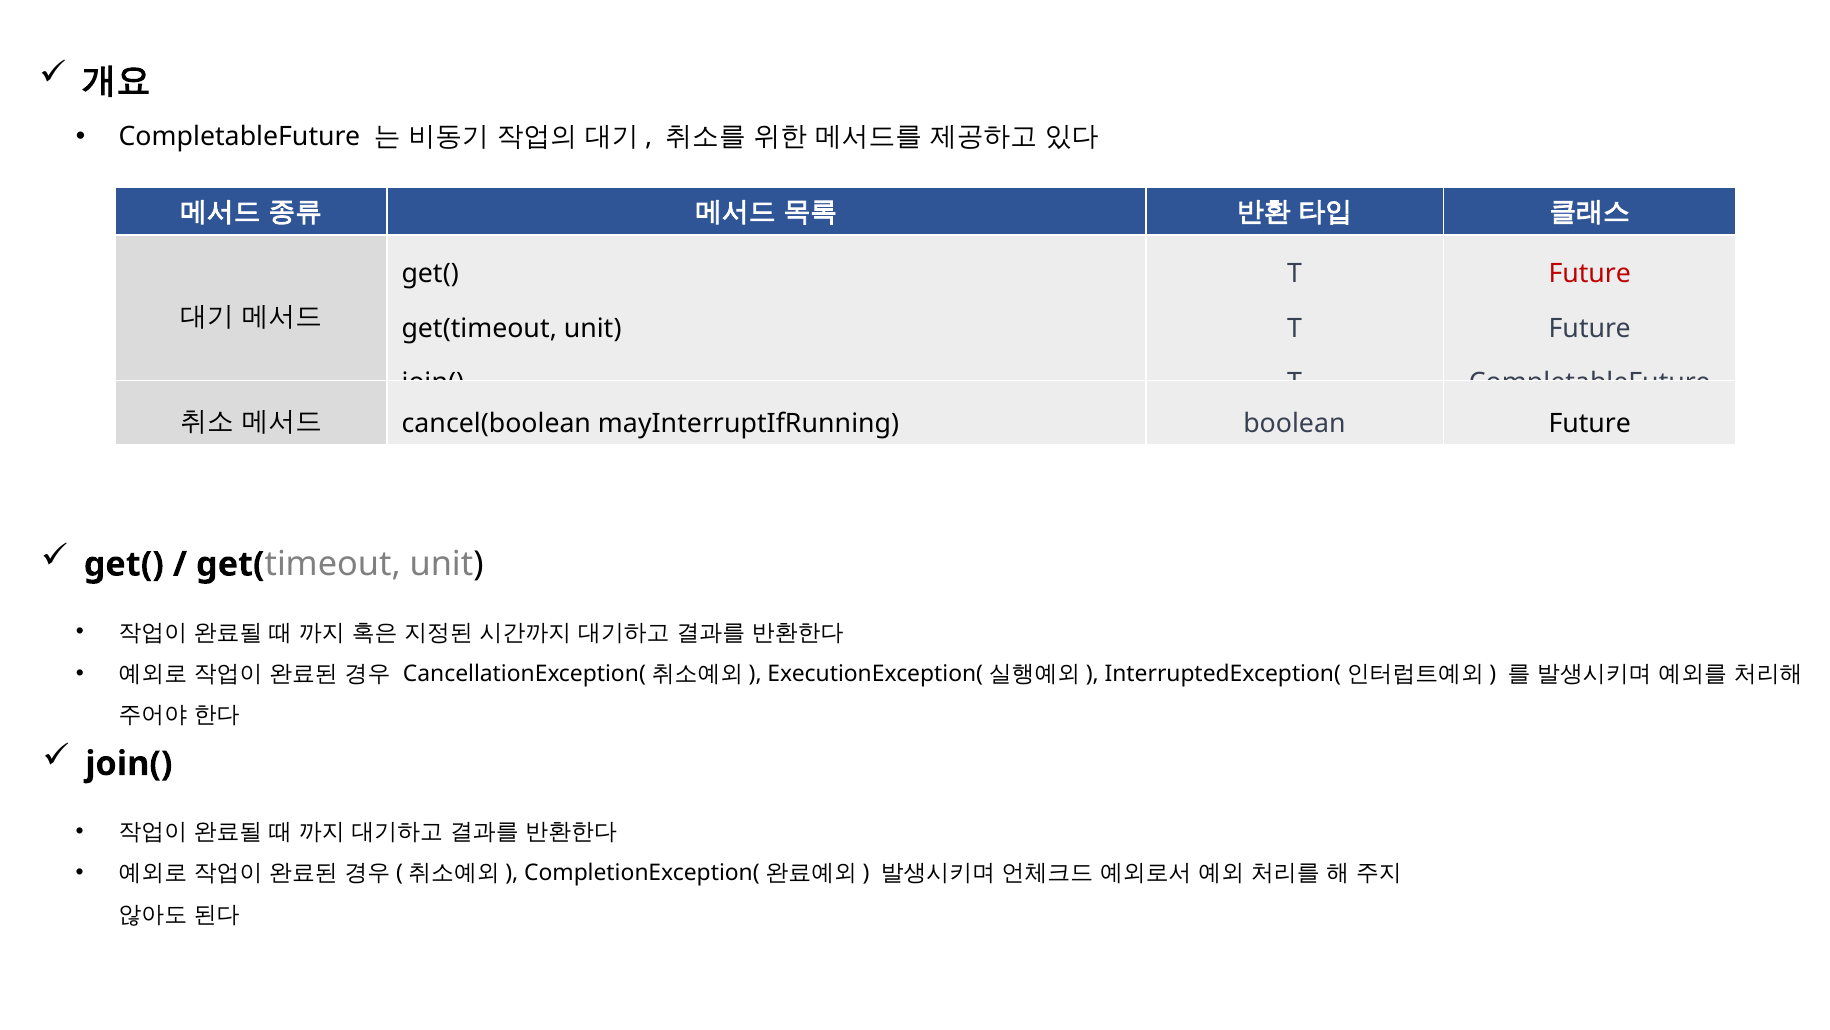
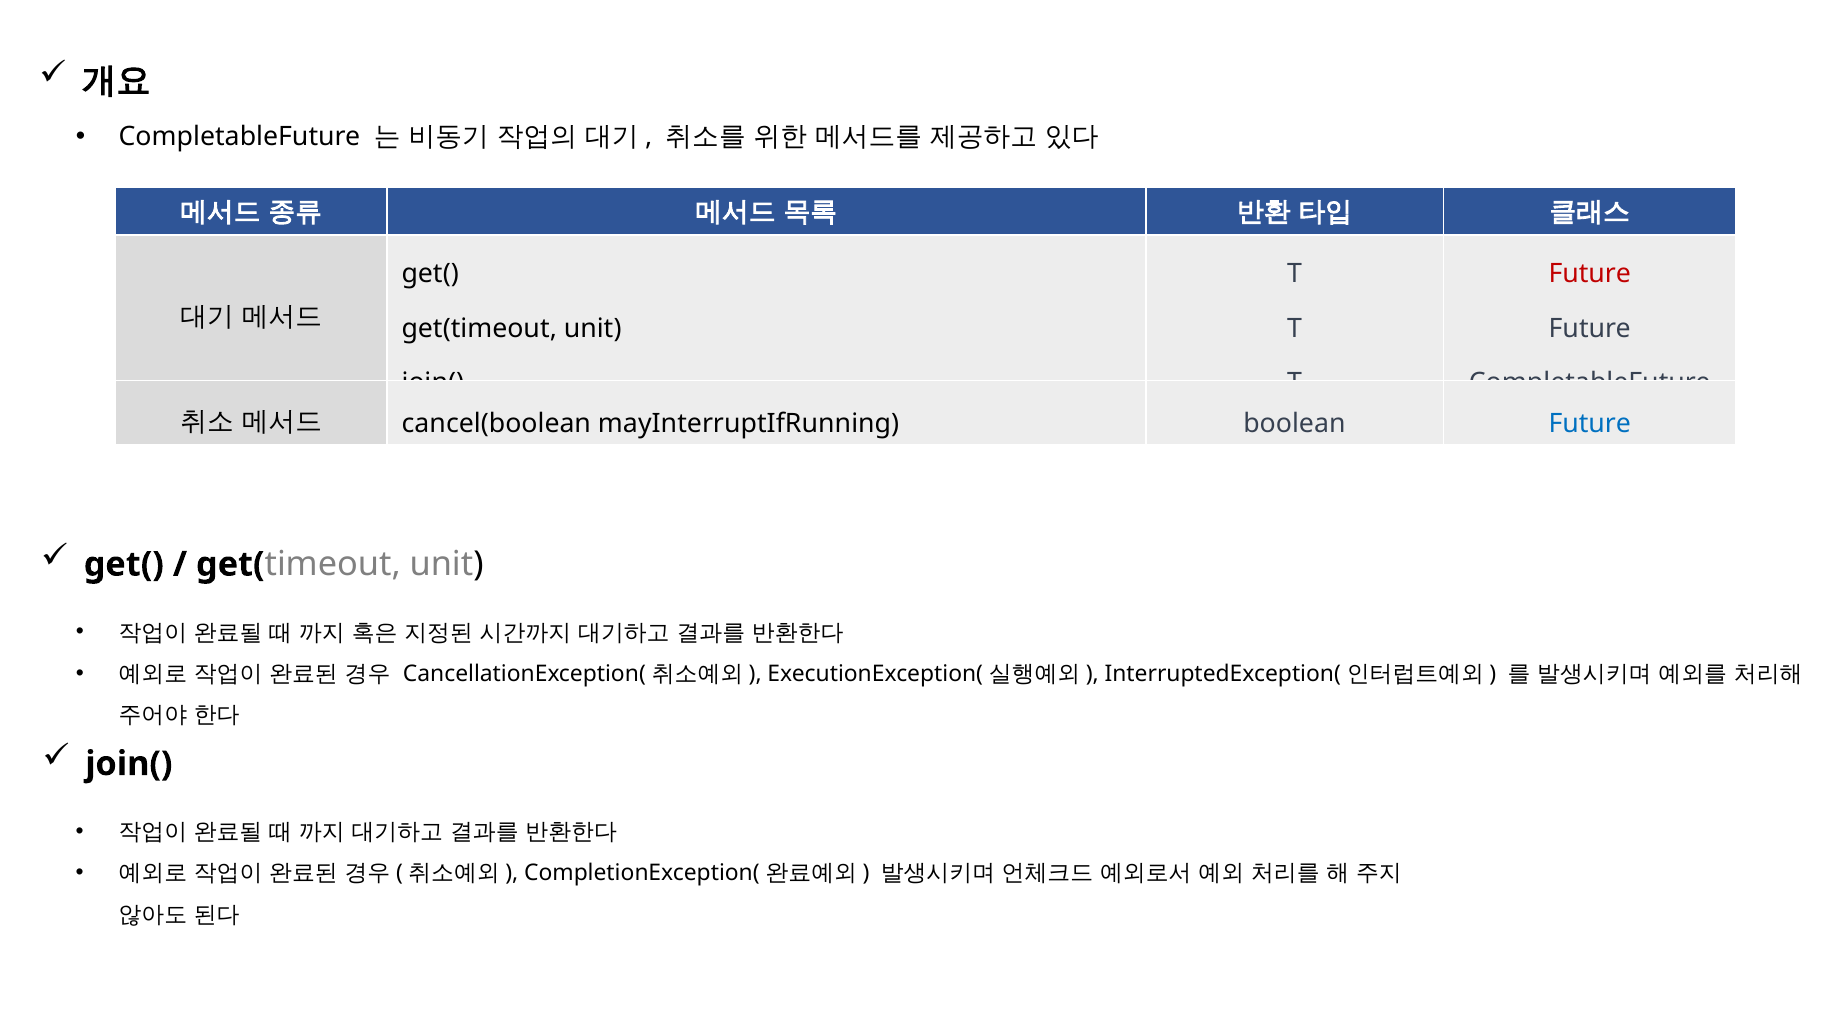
Future at (1590, 424) colour: black -> blue
